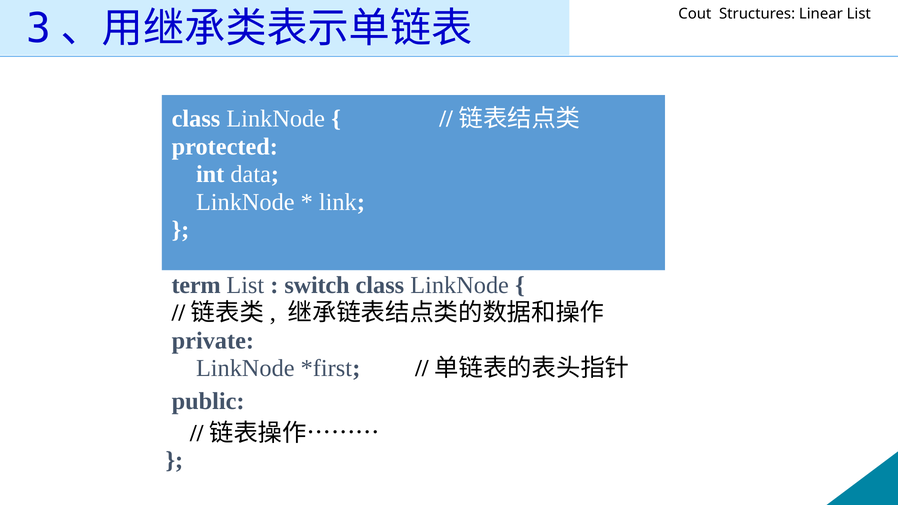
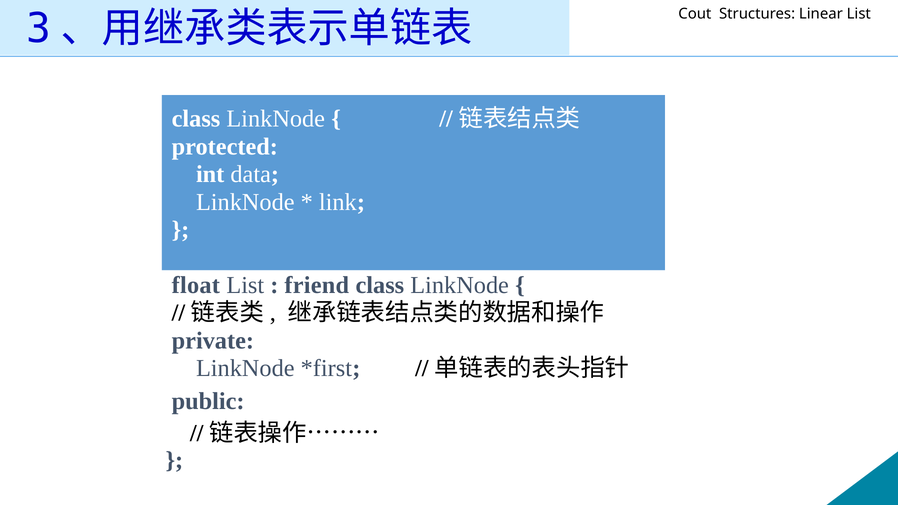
term: term -> float
switch: switch -> friend
